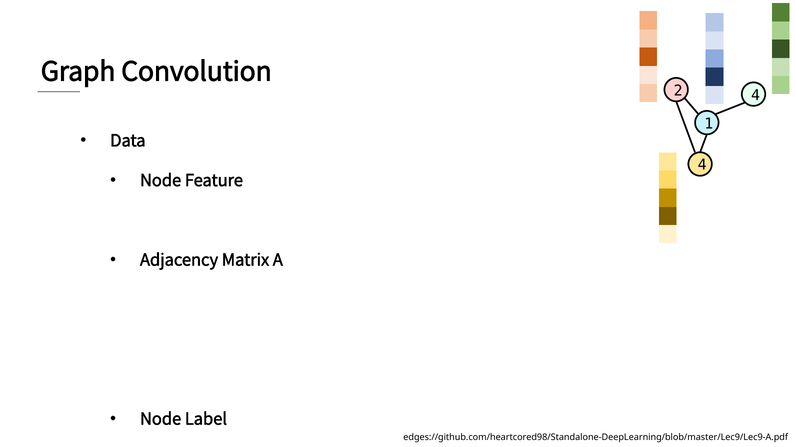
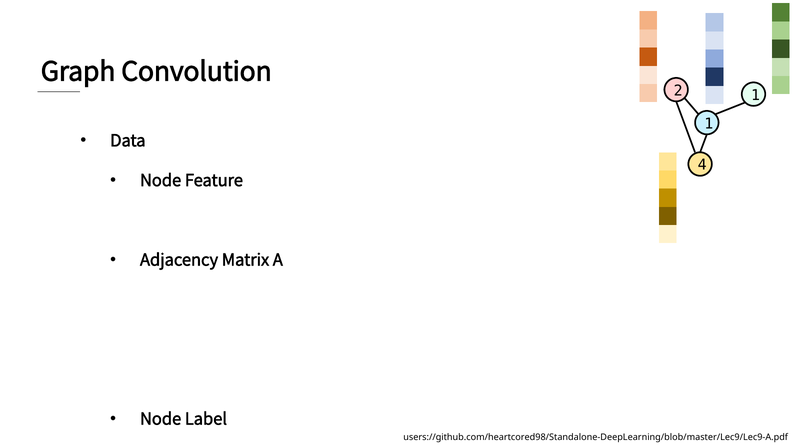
2 4: 4 -> 1
edges://github.com/heartcored98/Standalone-DeepLearning/blob/master/Lec9/Lec9-A.pdf: edges://github.com/heartcored98/Standalone-DeepLearning/blob/master/Lec9/Lec9-A.pdf -> users://github.com/heartcored98/Standalone-DeepLearning/blob/master/Lec9/Lec9-A.pdf
